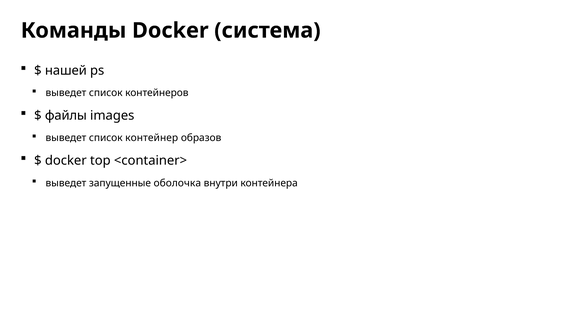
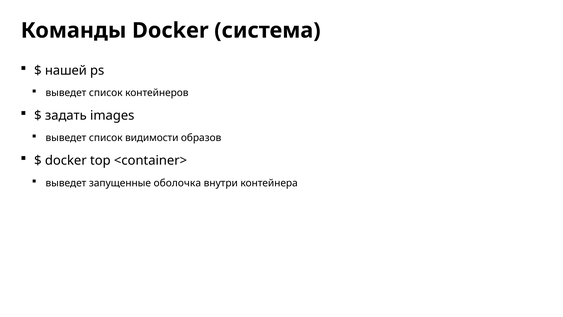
файлы: файлы -> задать
контейнер: контейнер -> видимости
